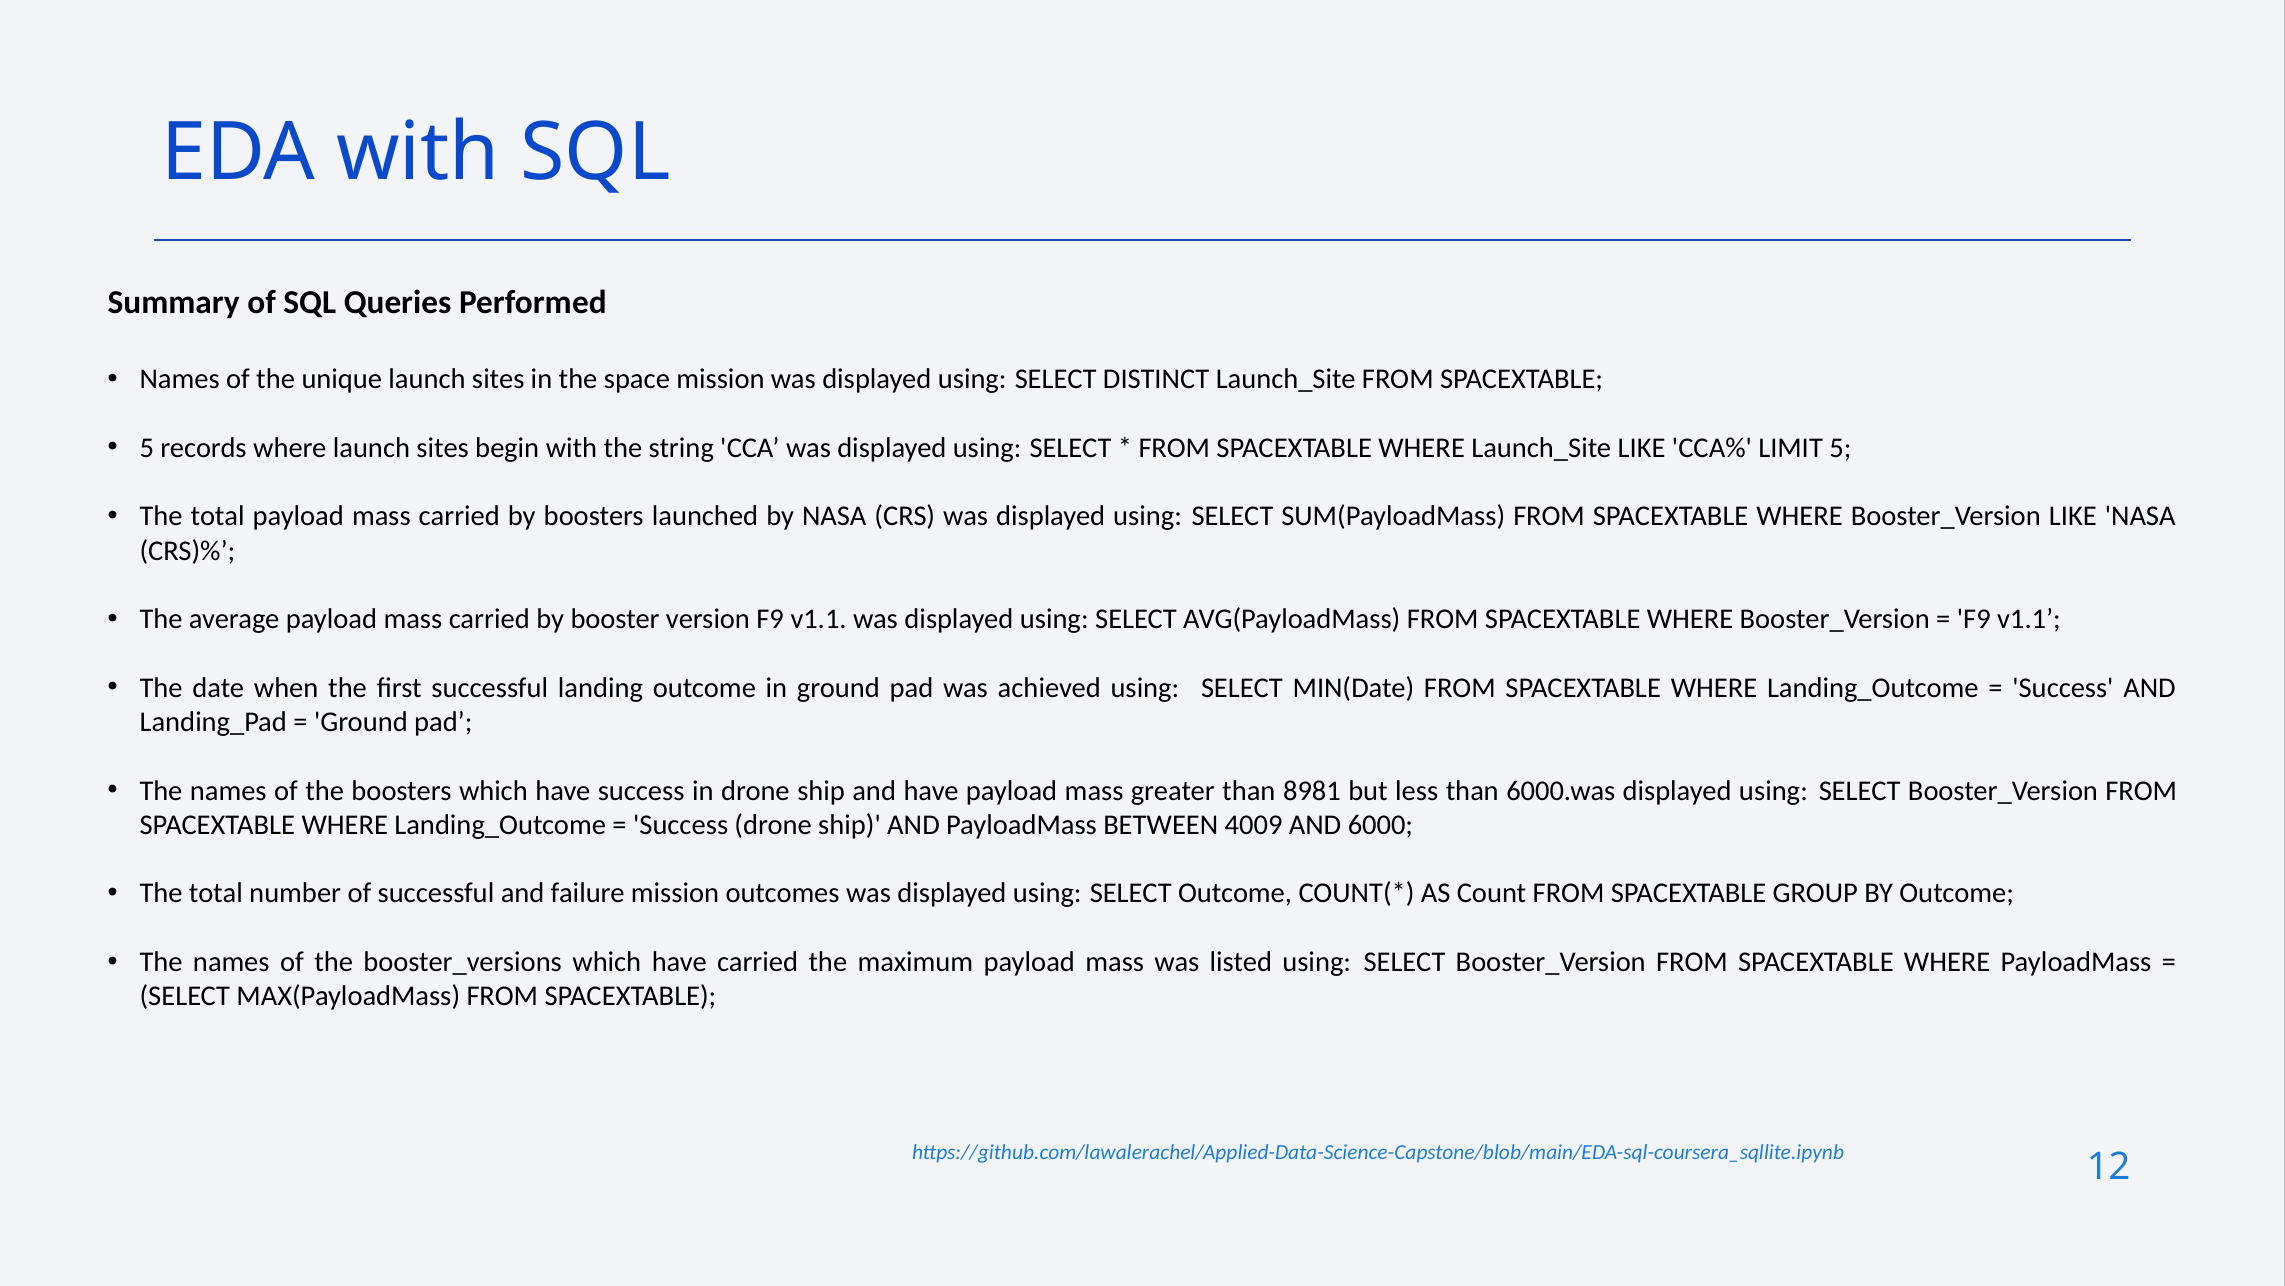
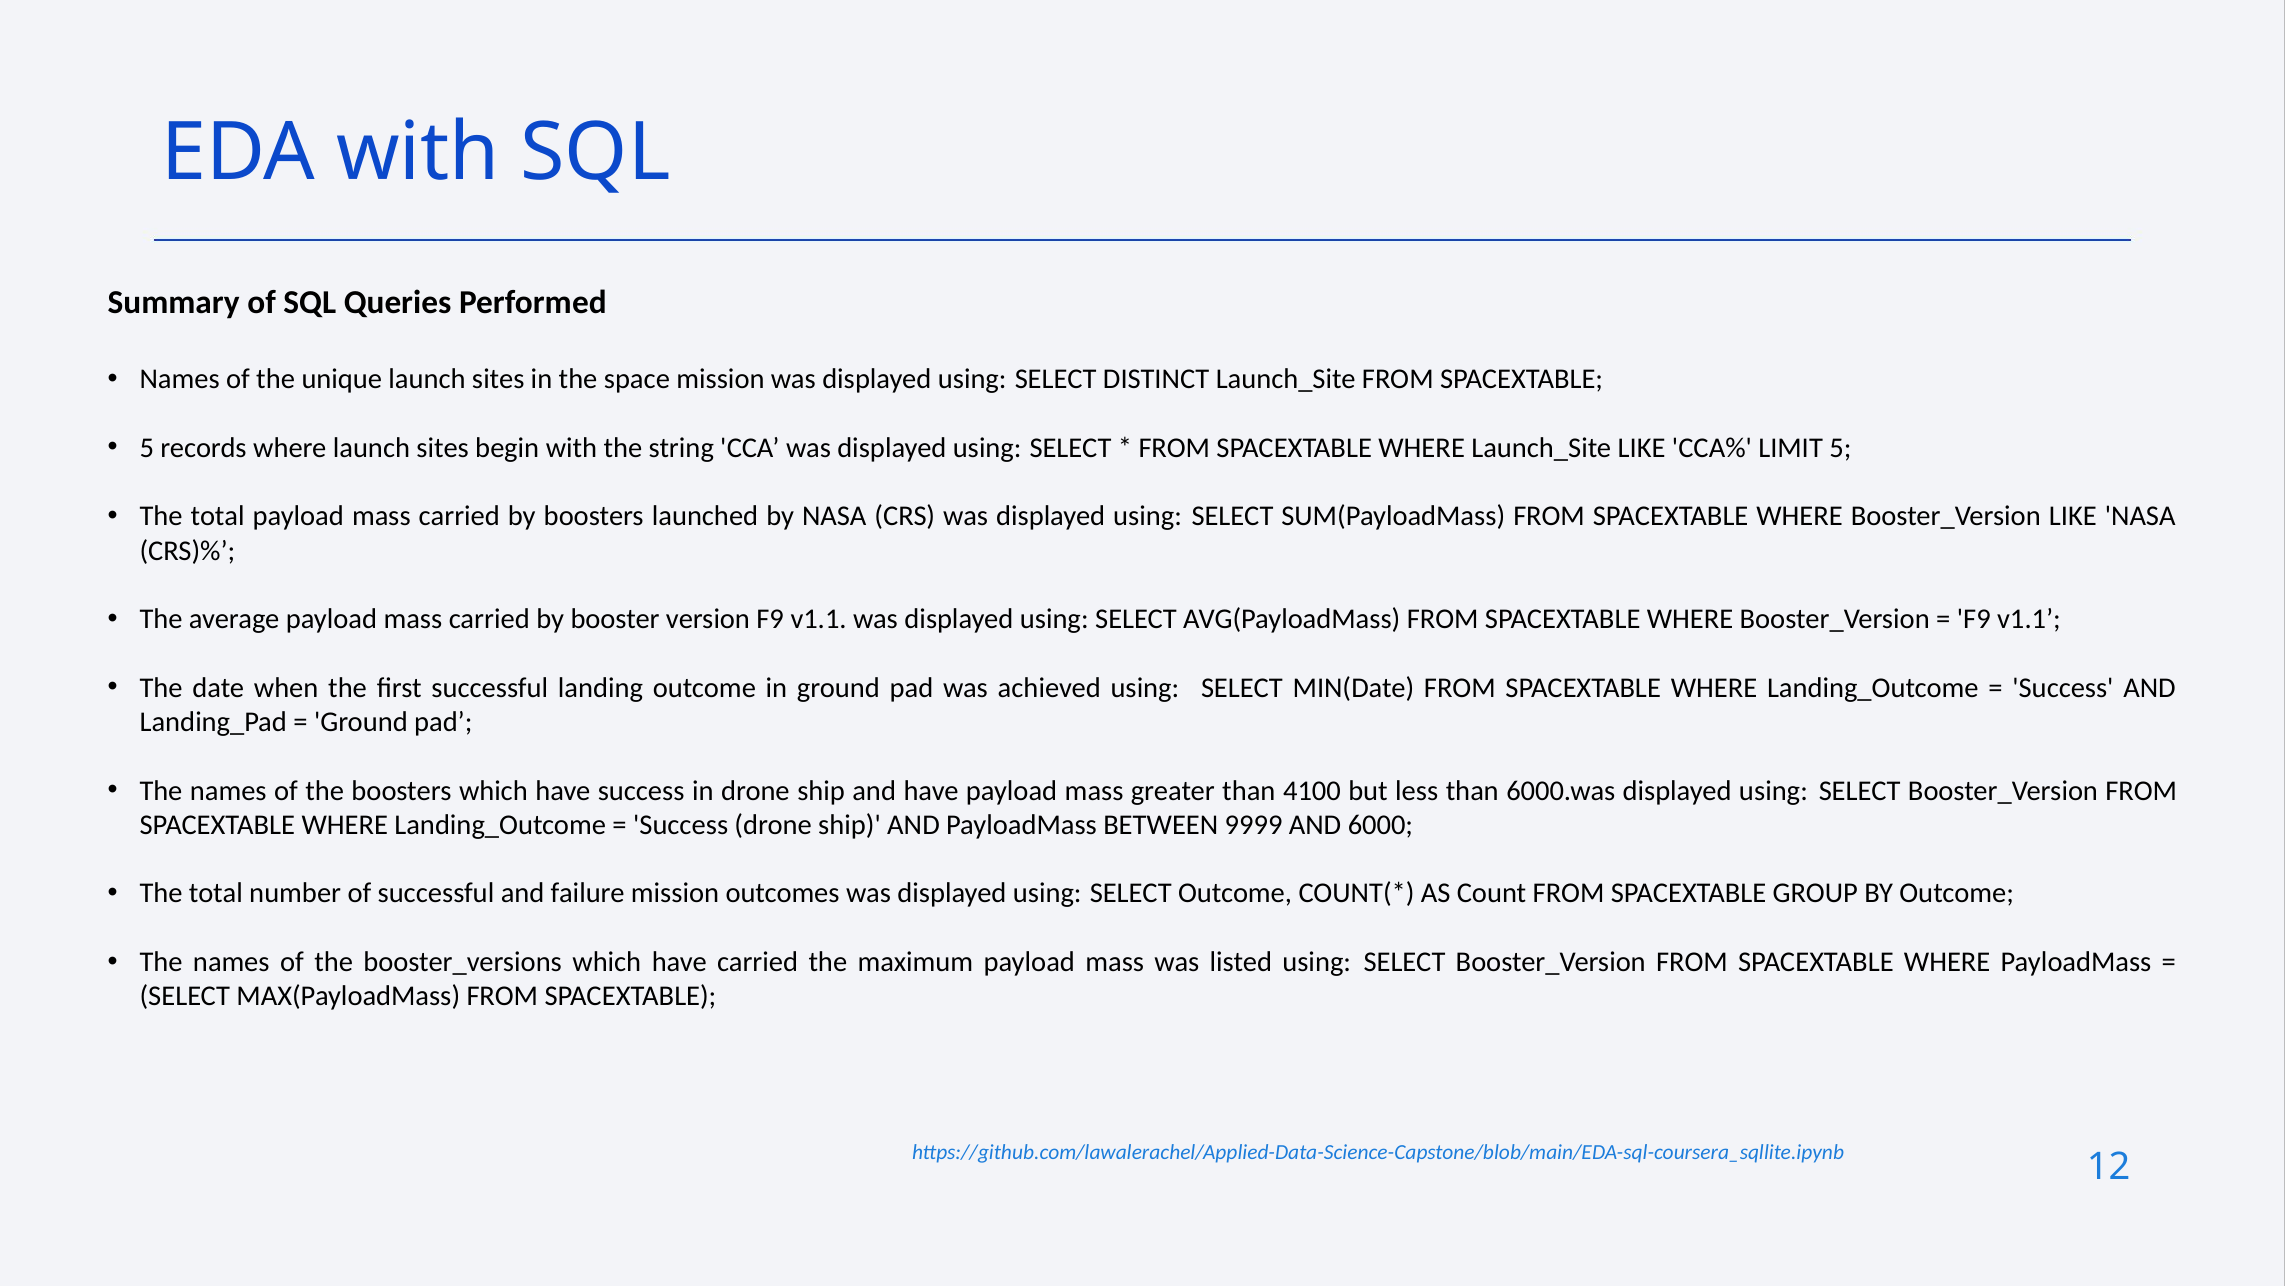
8981: 8981 -> 4100
4009: 4009 -> 9999
